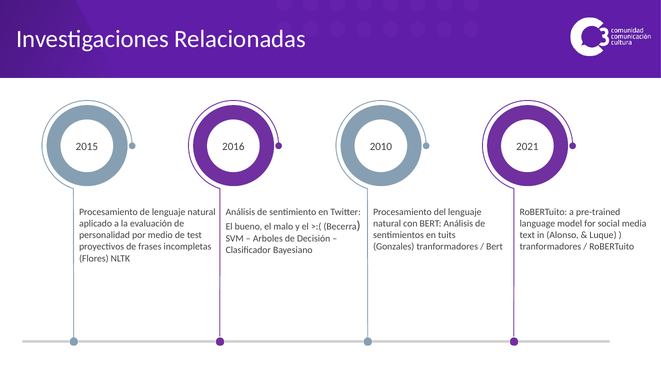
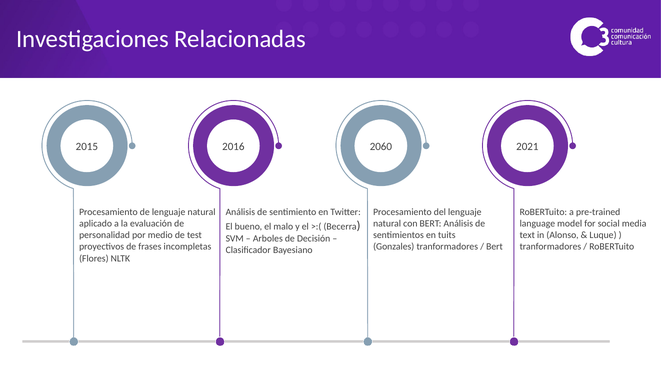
2010: 2010 -> 2060
